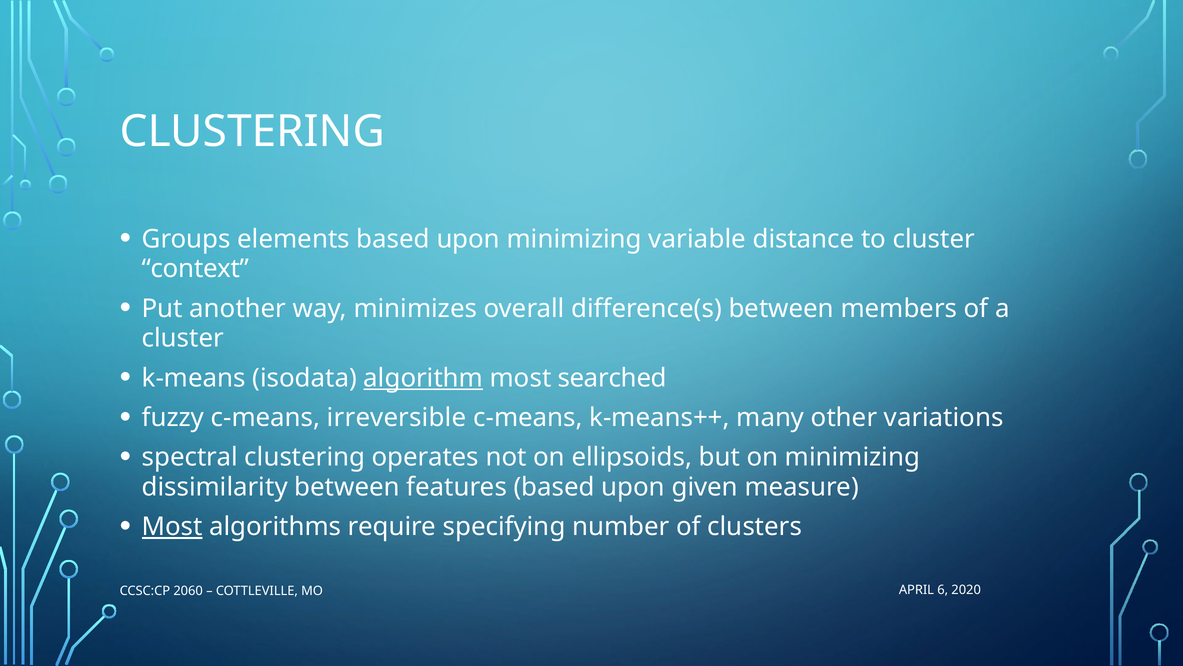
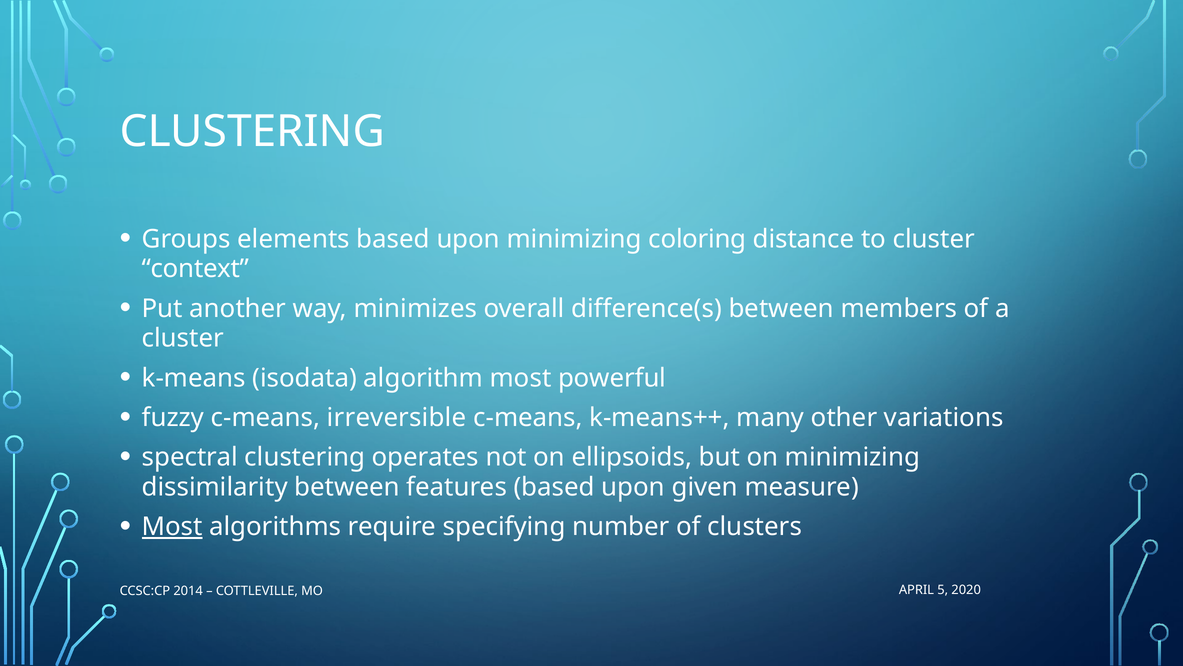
variable: variable -> coloring
algorithm underline: present -> none
searched: searched -> powerful
2060: 2060 -> 2014
6: 6 -> 5
